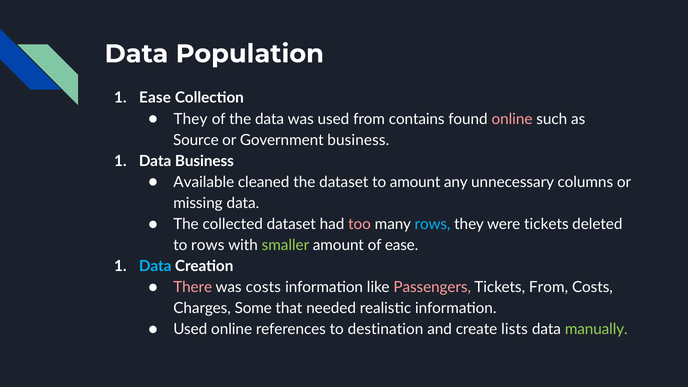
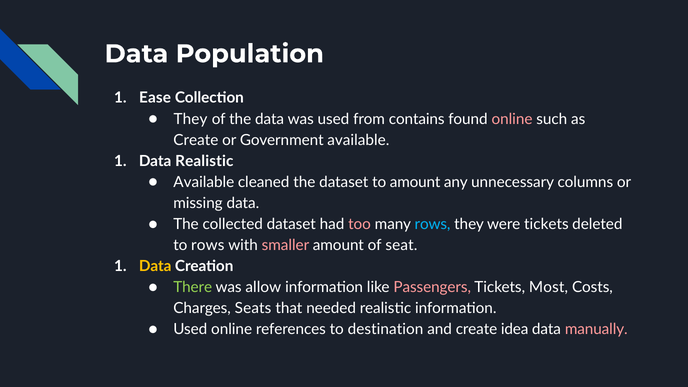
Source at (196, 140): Source -> Create
Government business: business -> available
Data Business: Business -> Realistic
smaller colour: light green -> pink
of ease: ease -> seat
Data at (155, 266) colour: light blue -> yellow
There colour: pink -> light green
was costs: costs -> allow
Tickets From: From -> Most
Some: Some -> Seats
lists: lists -> idea
manually colour: light green -> pink
